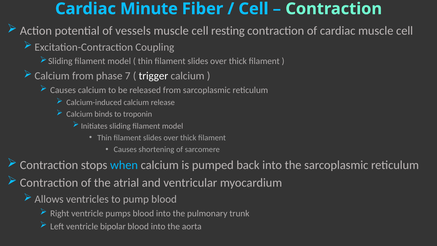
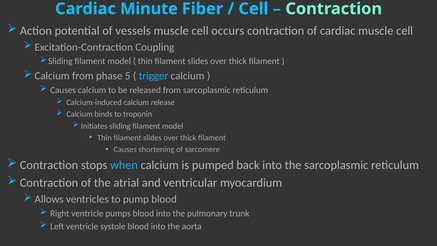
resting: resting -> occurs
7: 7 -> 5
trigger colour: white -> light blue
bipolar: bipolar -> systole
